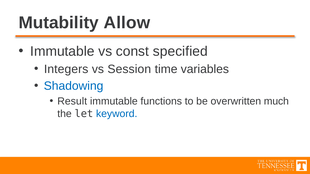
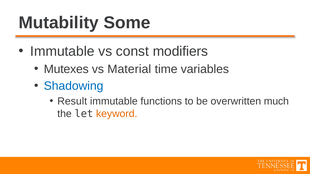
Allow: Allow -> Some
specified: specified -> modifiers
Integers: Integers -> Mutexes
Session: Session -> Material
keyword colour: blue -> orange
